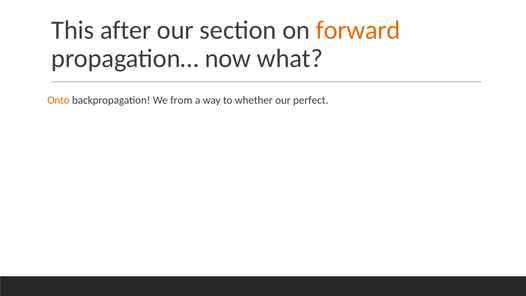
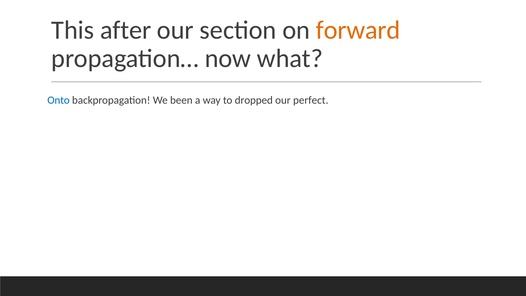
Onto colour: orange -> blue
from: from -> been
whether: whether -> dropped
